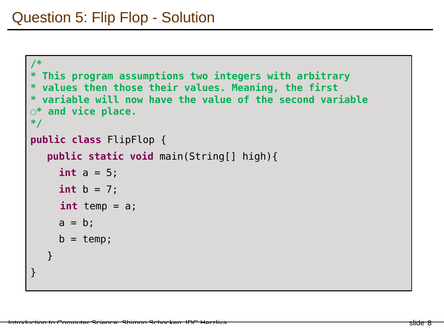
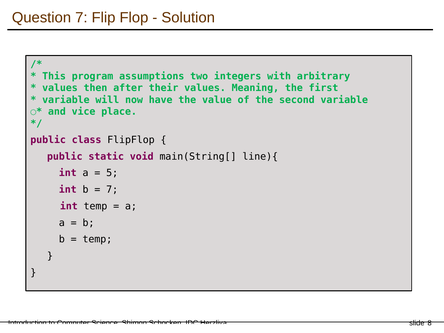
Question 5: 5 -> 7
those: those -> after
high){: high){ -> line){
